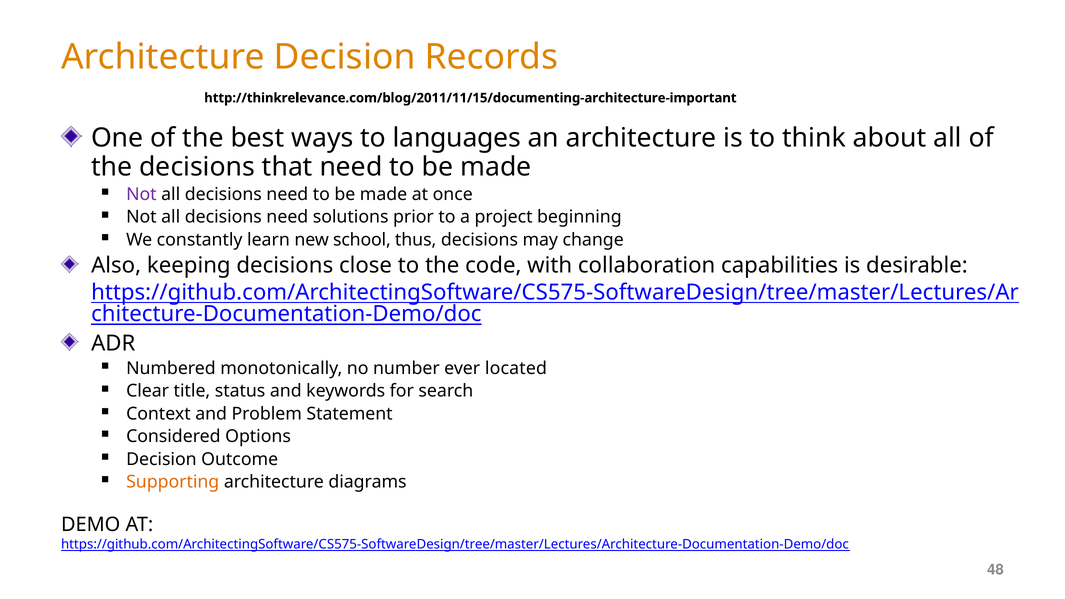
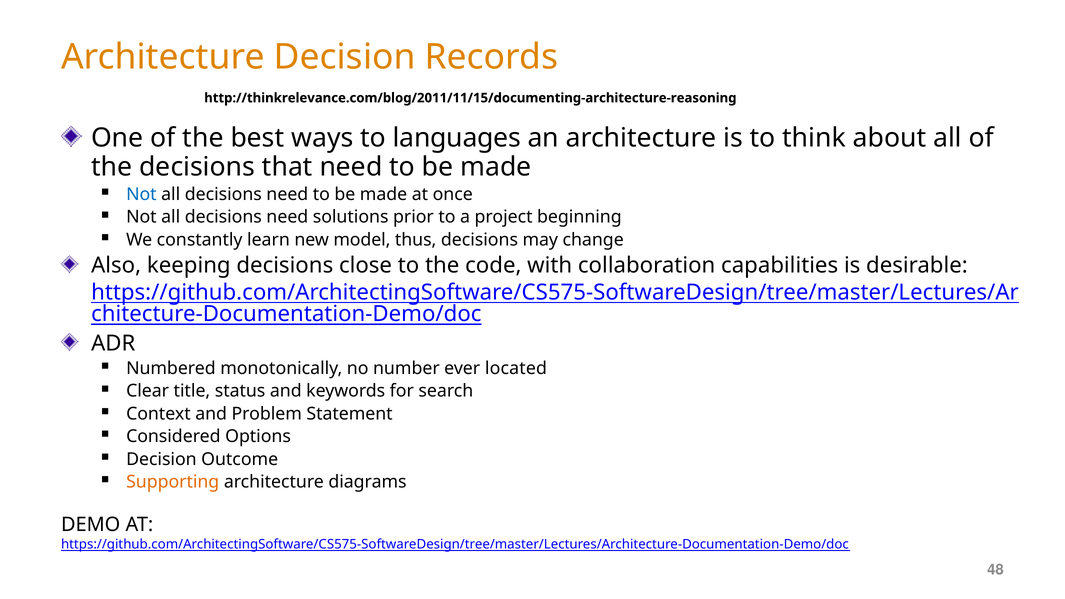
http://thinkrelevance.com/blog/2011/11/15/documenting-architecture-important: http://thinkrelevance.com/blog/2011/11/15/documenting-architecture-important -> http://thinkrelevance.com/blog/2011/11/15/documenting-architecture-reasoning
Not at (141, 194) colour: purple -> blue
school: school -> model
